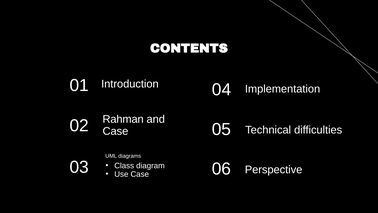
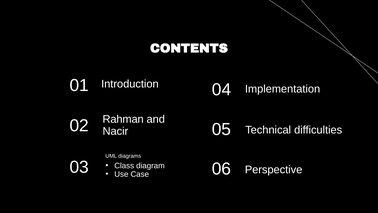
Case at (115, 131): Case -> Nacir
